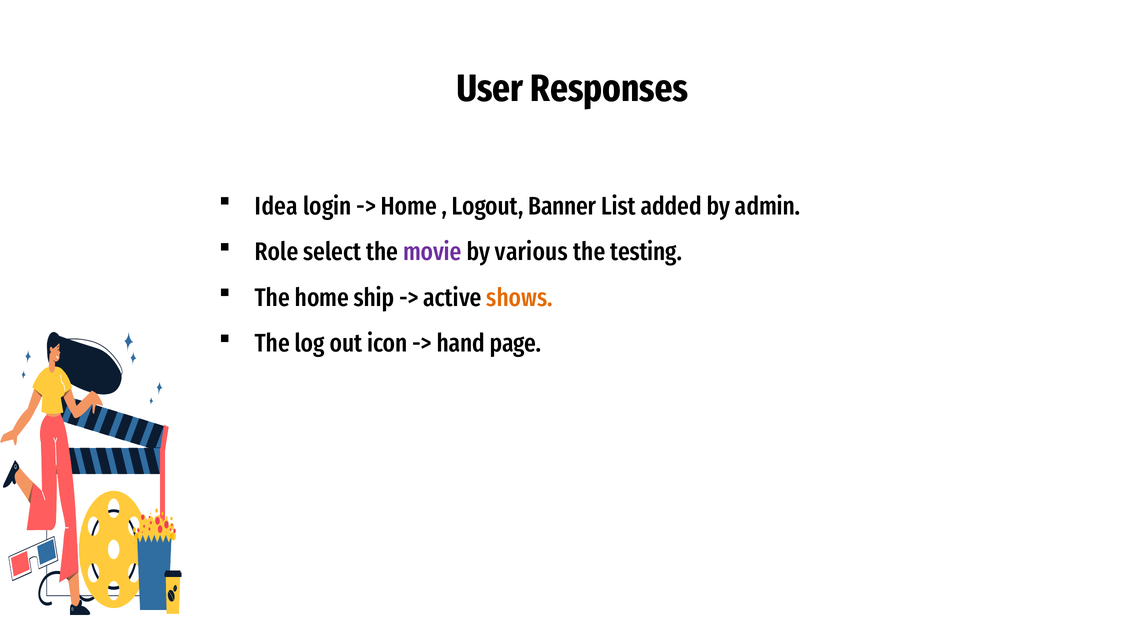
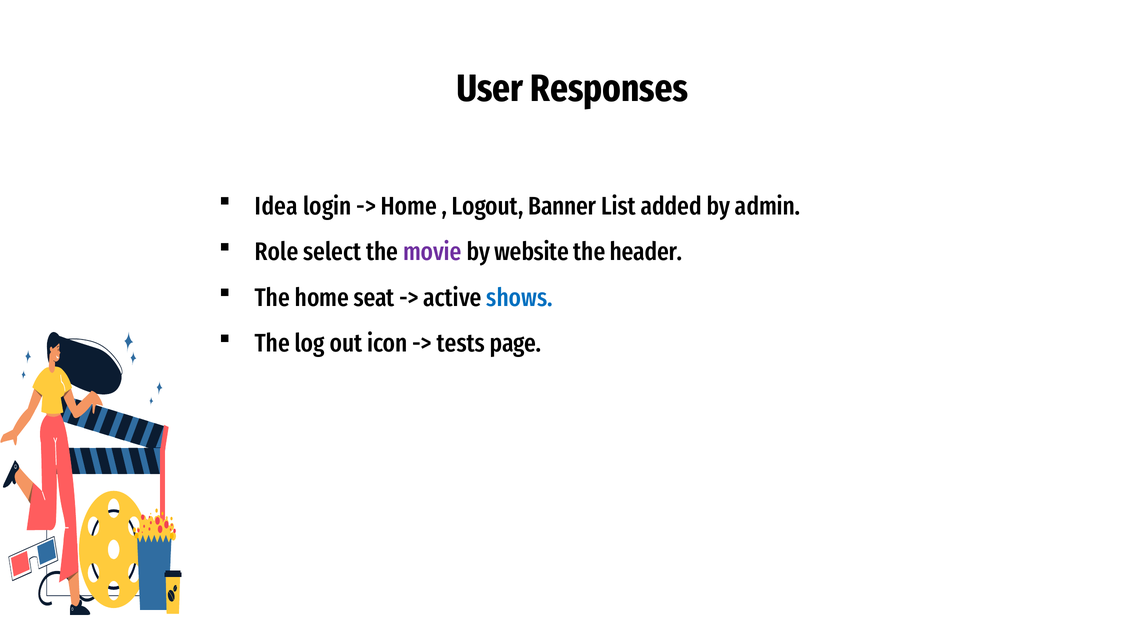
various: various -> website
testing: testing -> header
ship: ship -> seat
shows colour: orange -> blue
hand: hand -> tests
